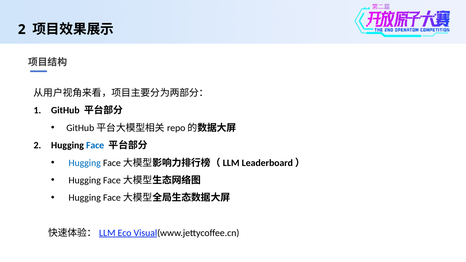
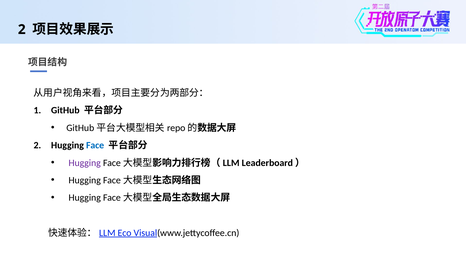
Hugging at (85, 163) colour: blue -> purple
